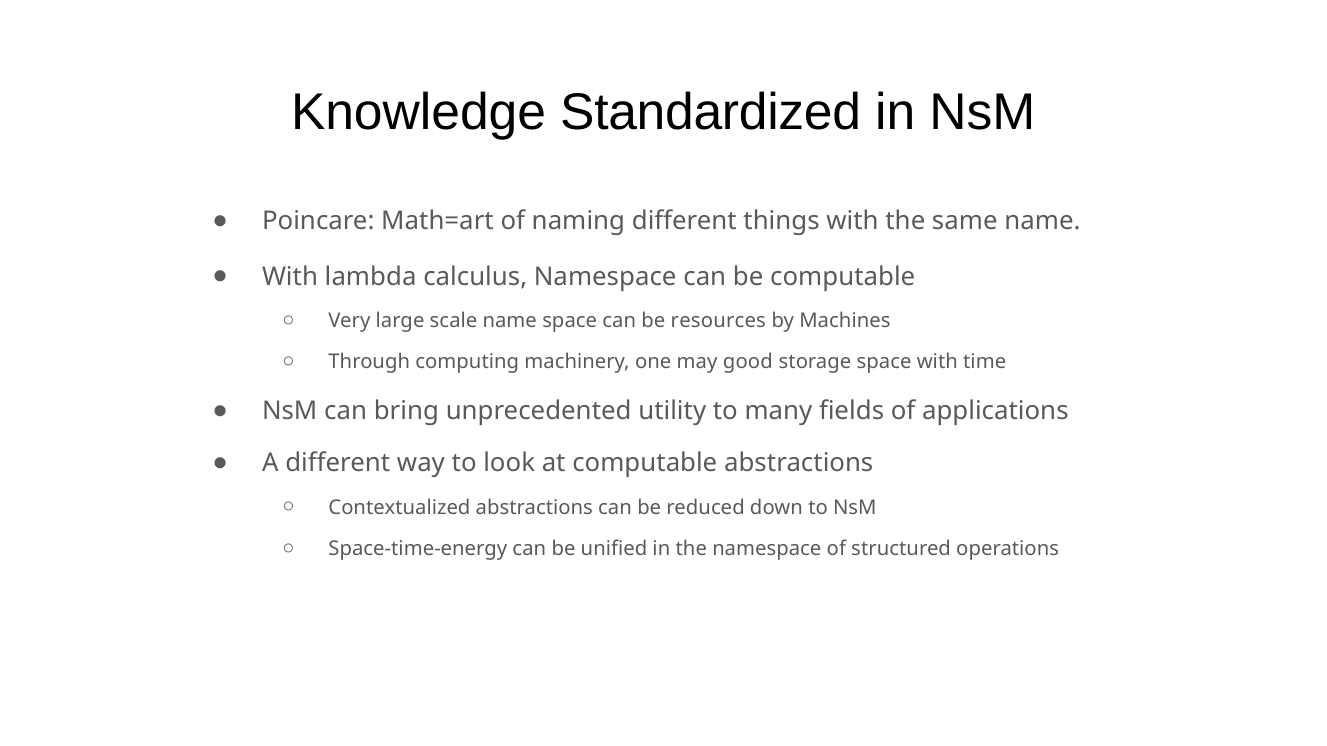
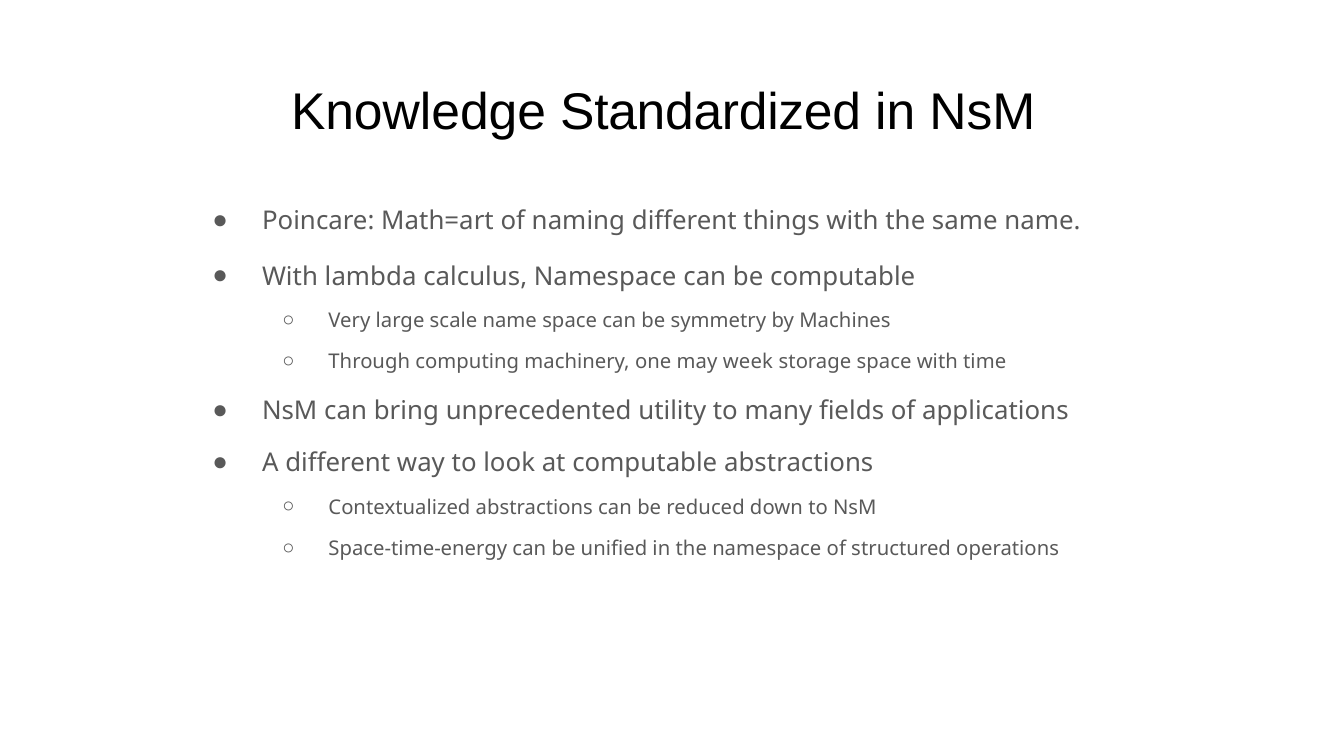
resources: resources -> symmetry
good: good -> week
